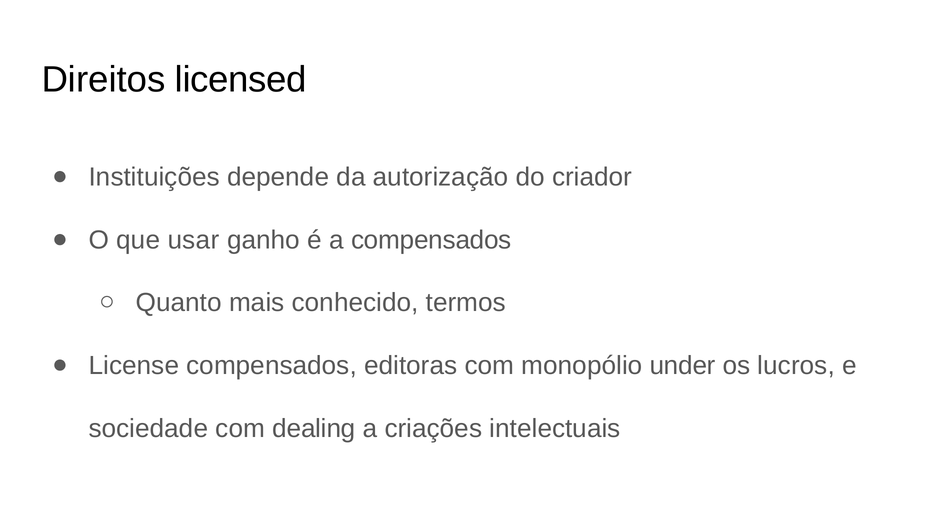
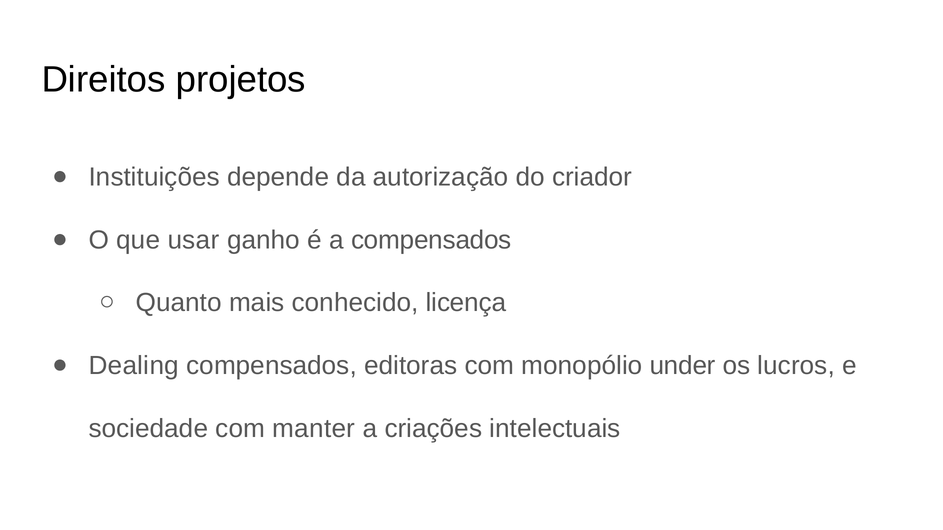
licensed: licensed -> projetos
termos: termos -> licença
License: License -> Dealing
dealing: dealing -> manter
